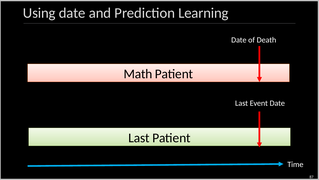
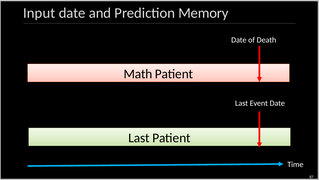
Using: Using -> Input
Learning: Learning -> Memory
